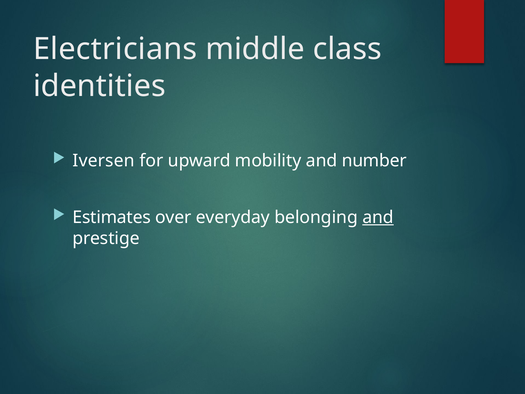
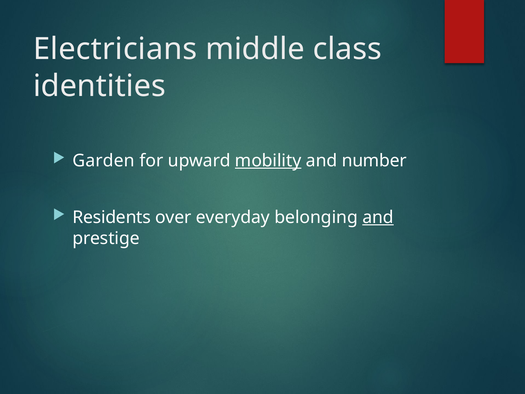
Iversen: Iversen -> Garden
mobility underline: none -> present
Estimates: Estimates -> Residents
